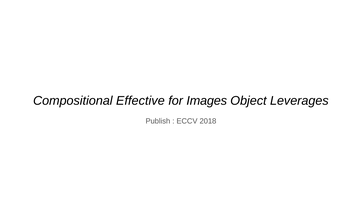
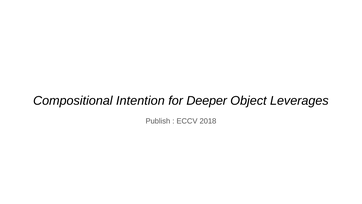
Effective: Effective -> Intention
Images: Images -> Deeper
